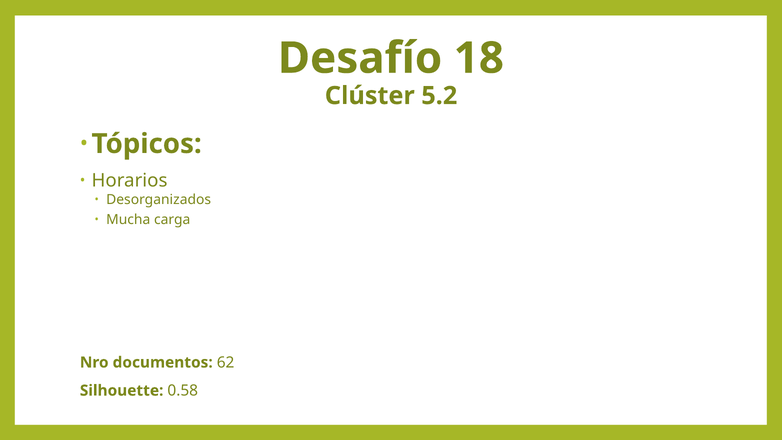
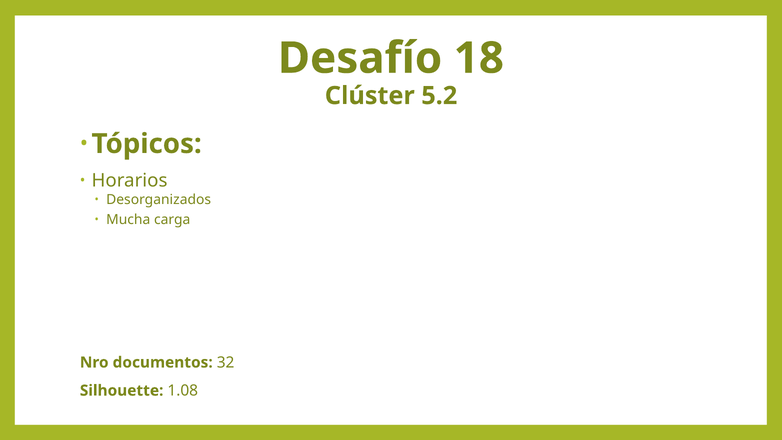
62: 62 -> 32
0.58: 0.58 -> 1.08
